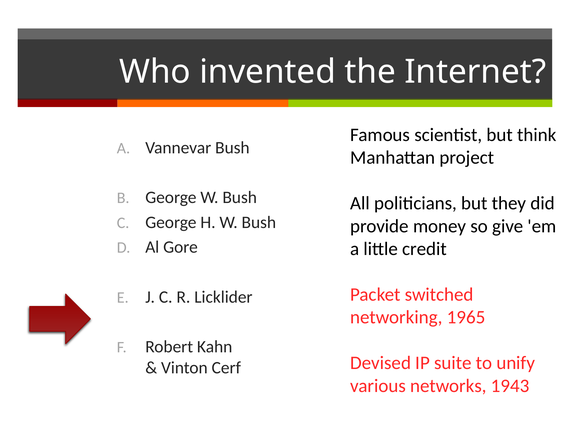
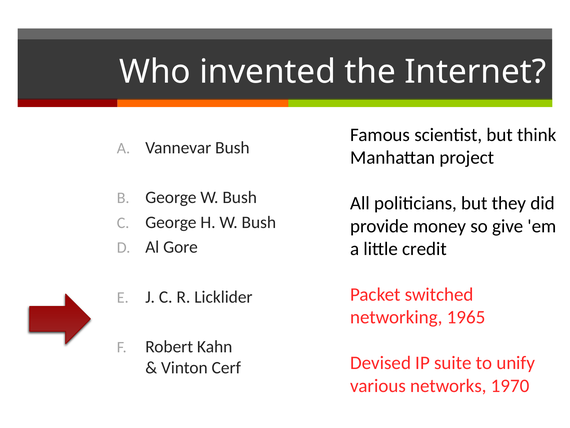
1943: 1943 -> 1970
